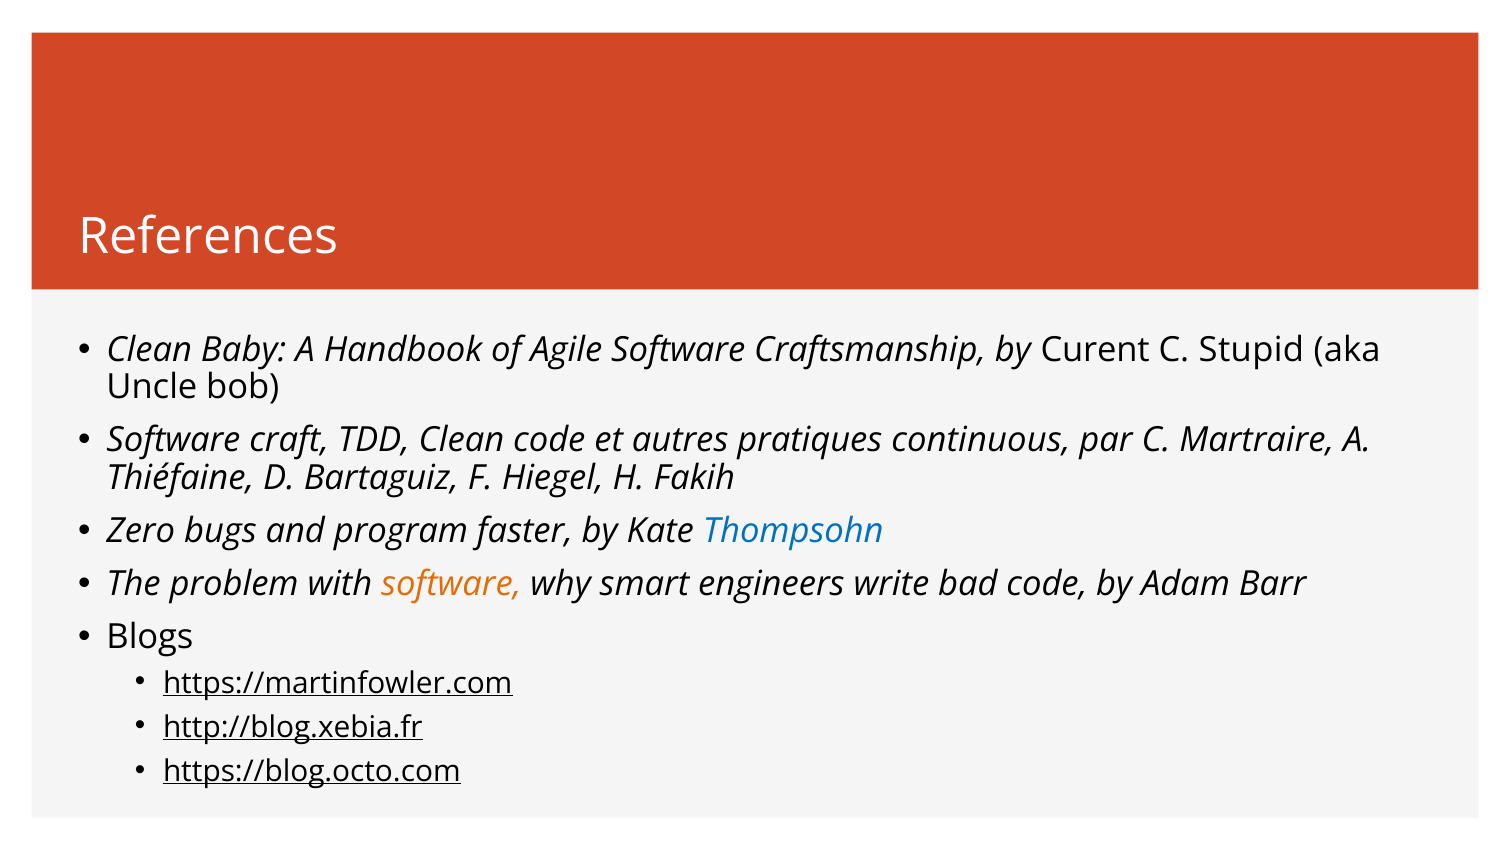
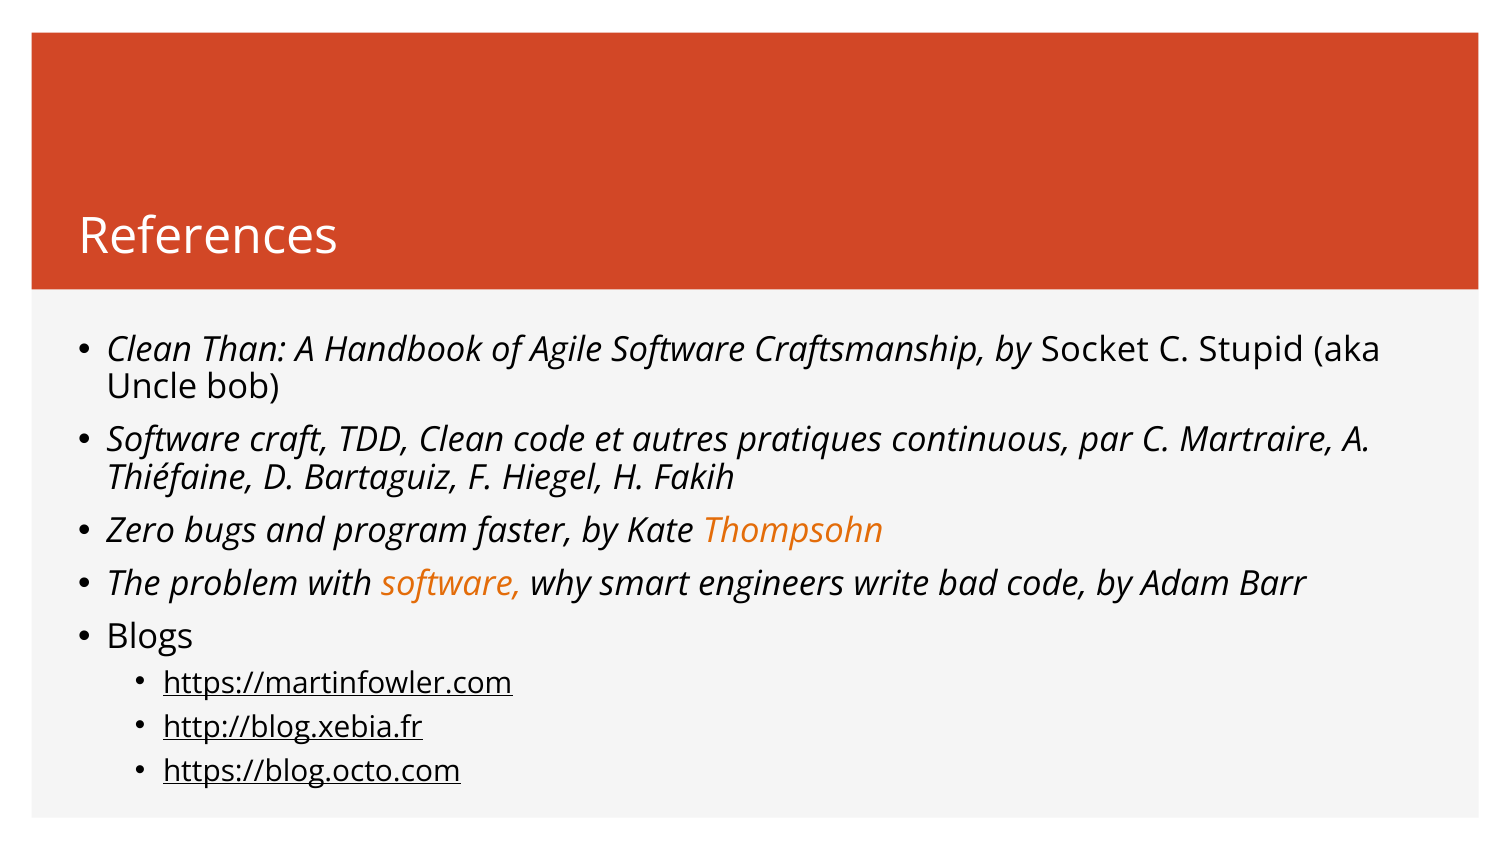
Baby: Baby -> Than
Curent: Curent -> Socket
Thompsohn colour: blue -> orange
